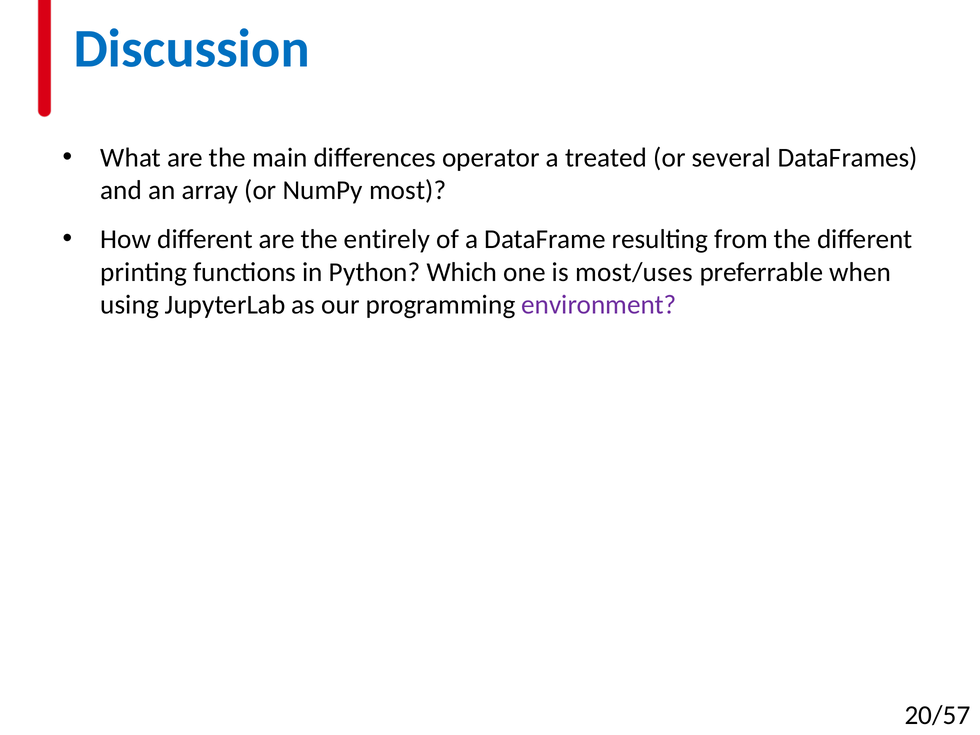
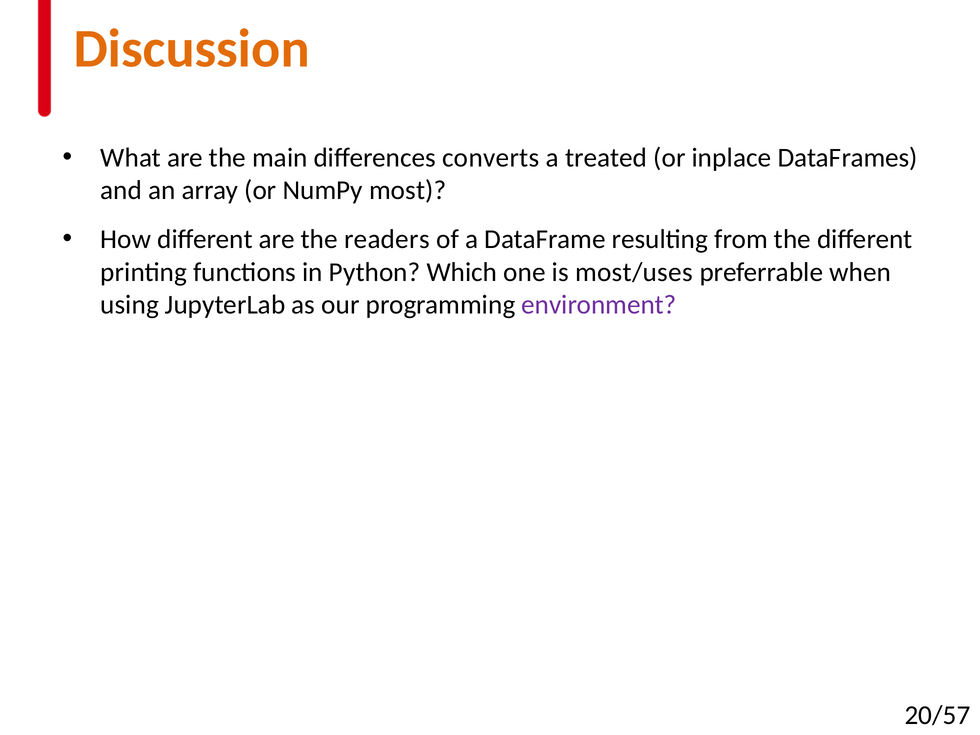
Discussion colour: blue -> orange
operator: operator -> converts
several: several -> inplace
entirely: entirely -> readers
